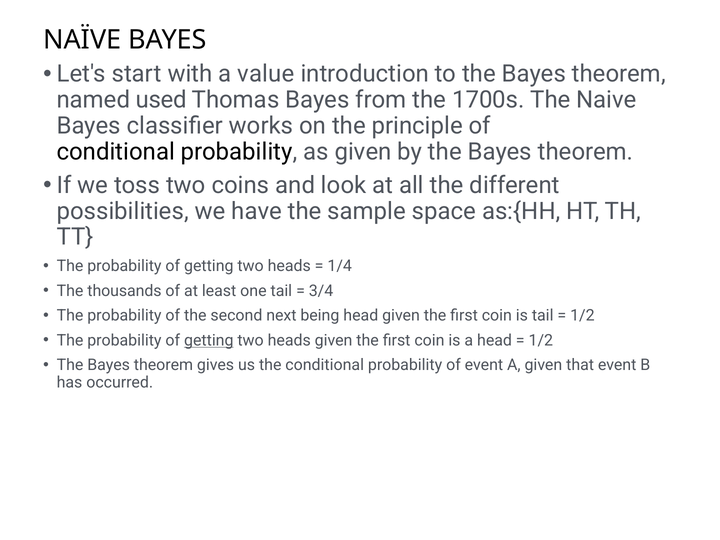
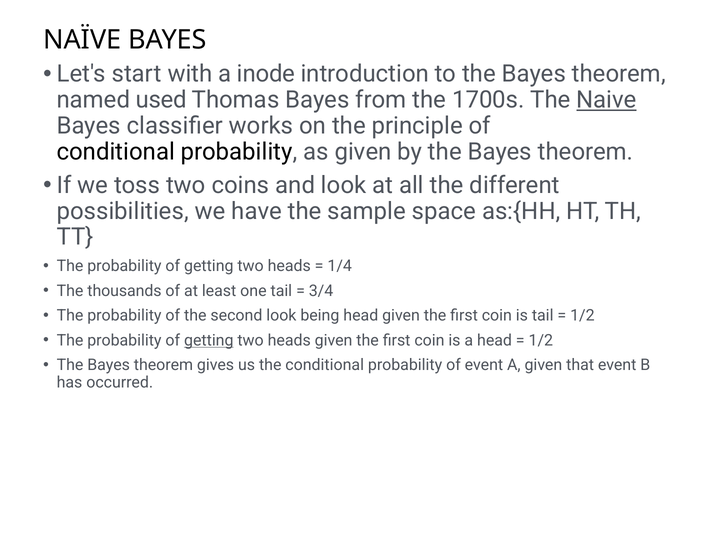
value: value -> inode
Naive underline: none -> present
second next: next -> look
